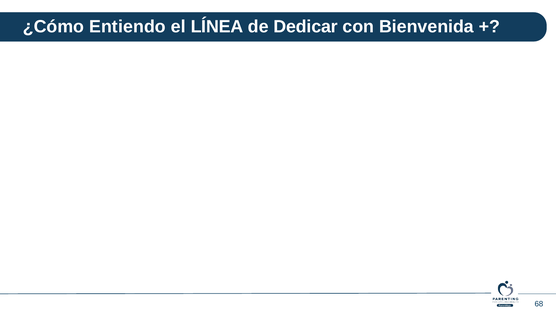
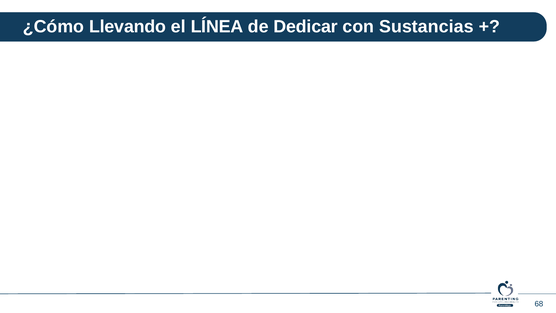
Entiendo: Entiendo -> Llevando
Bienvenida: Bienvenida -> Sustancias
